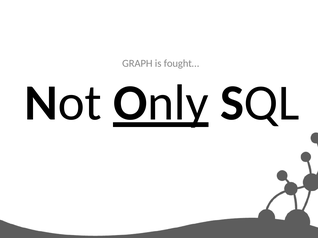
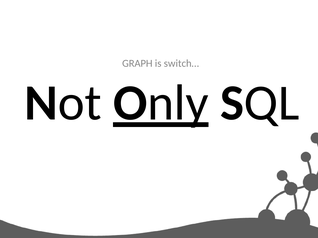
fought…: fought… -> switch…
